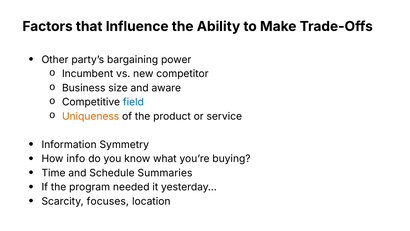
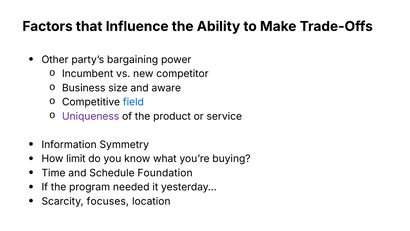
Uniqueness colour: orange -> purple
info: info -> limit
Summaries: Summaries -> Foundation
